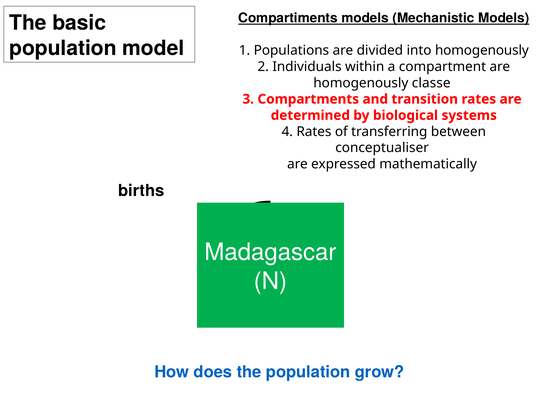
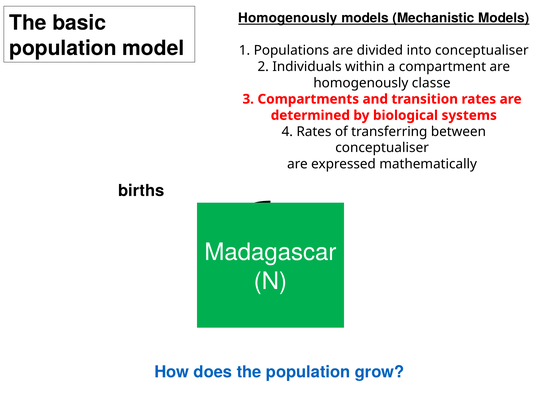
Compartiments at (288, 18): Compartiments -> Homogenously
into homogenously: homogenously -> conceptualiser
